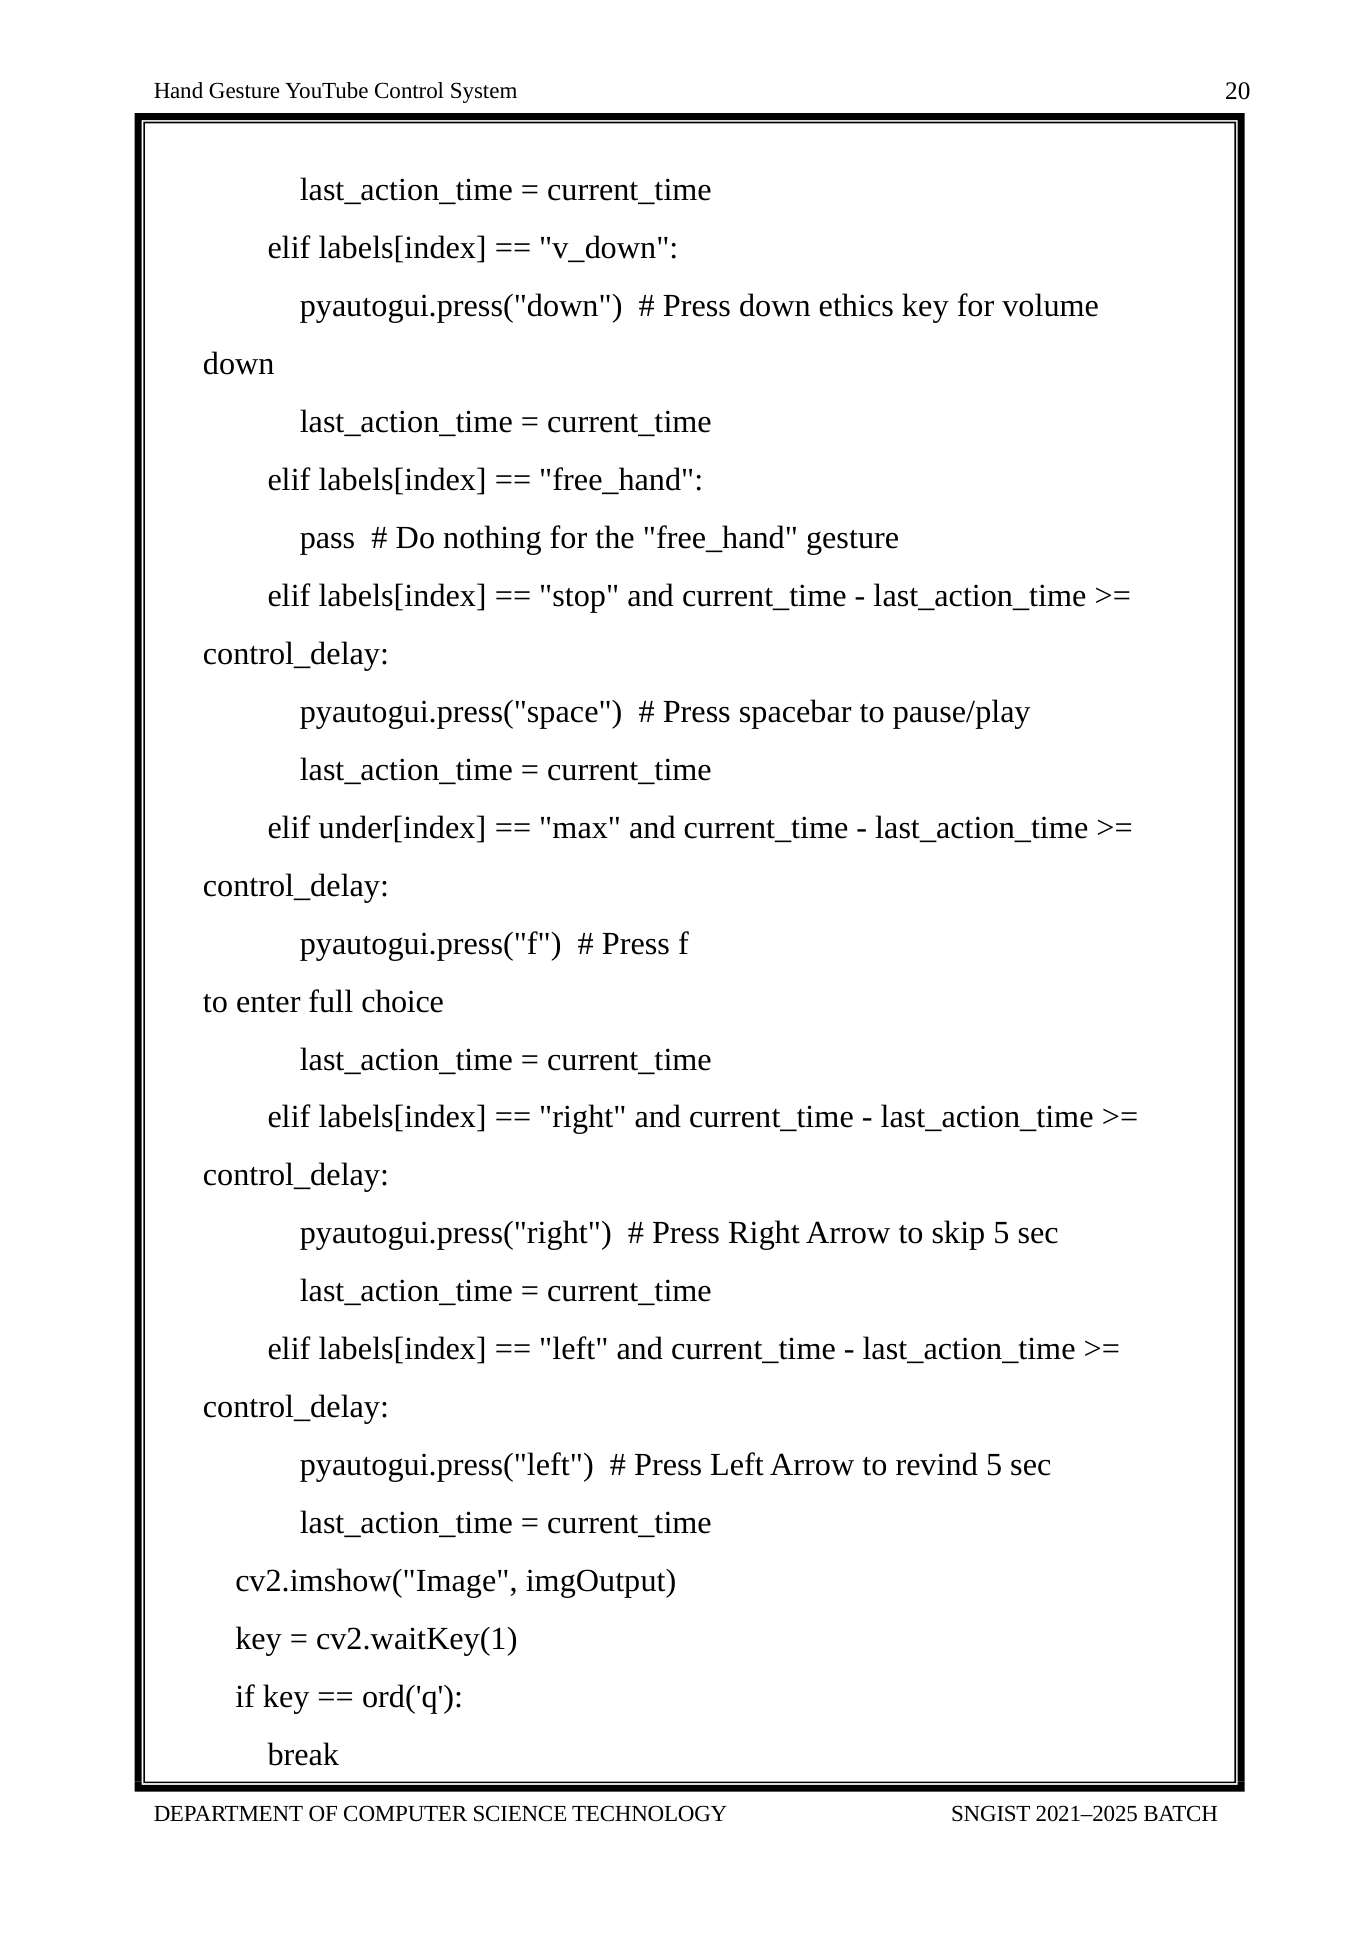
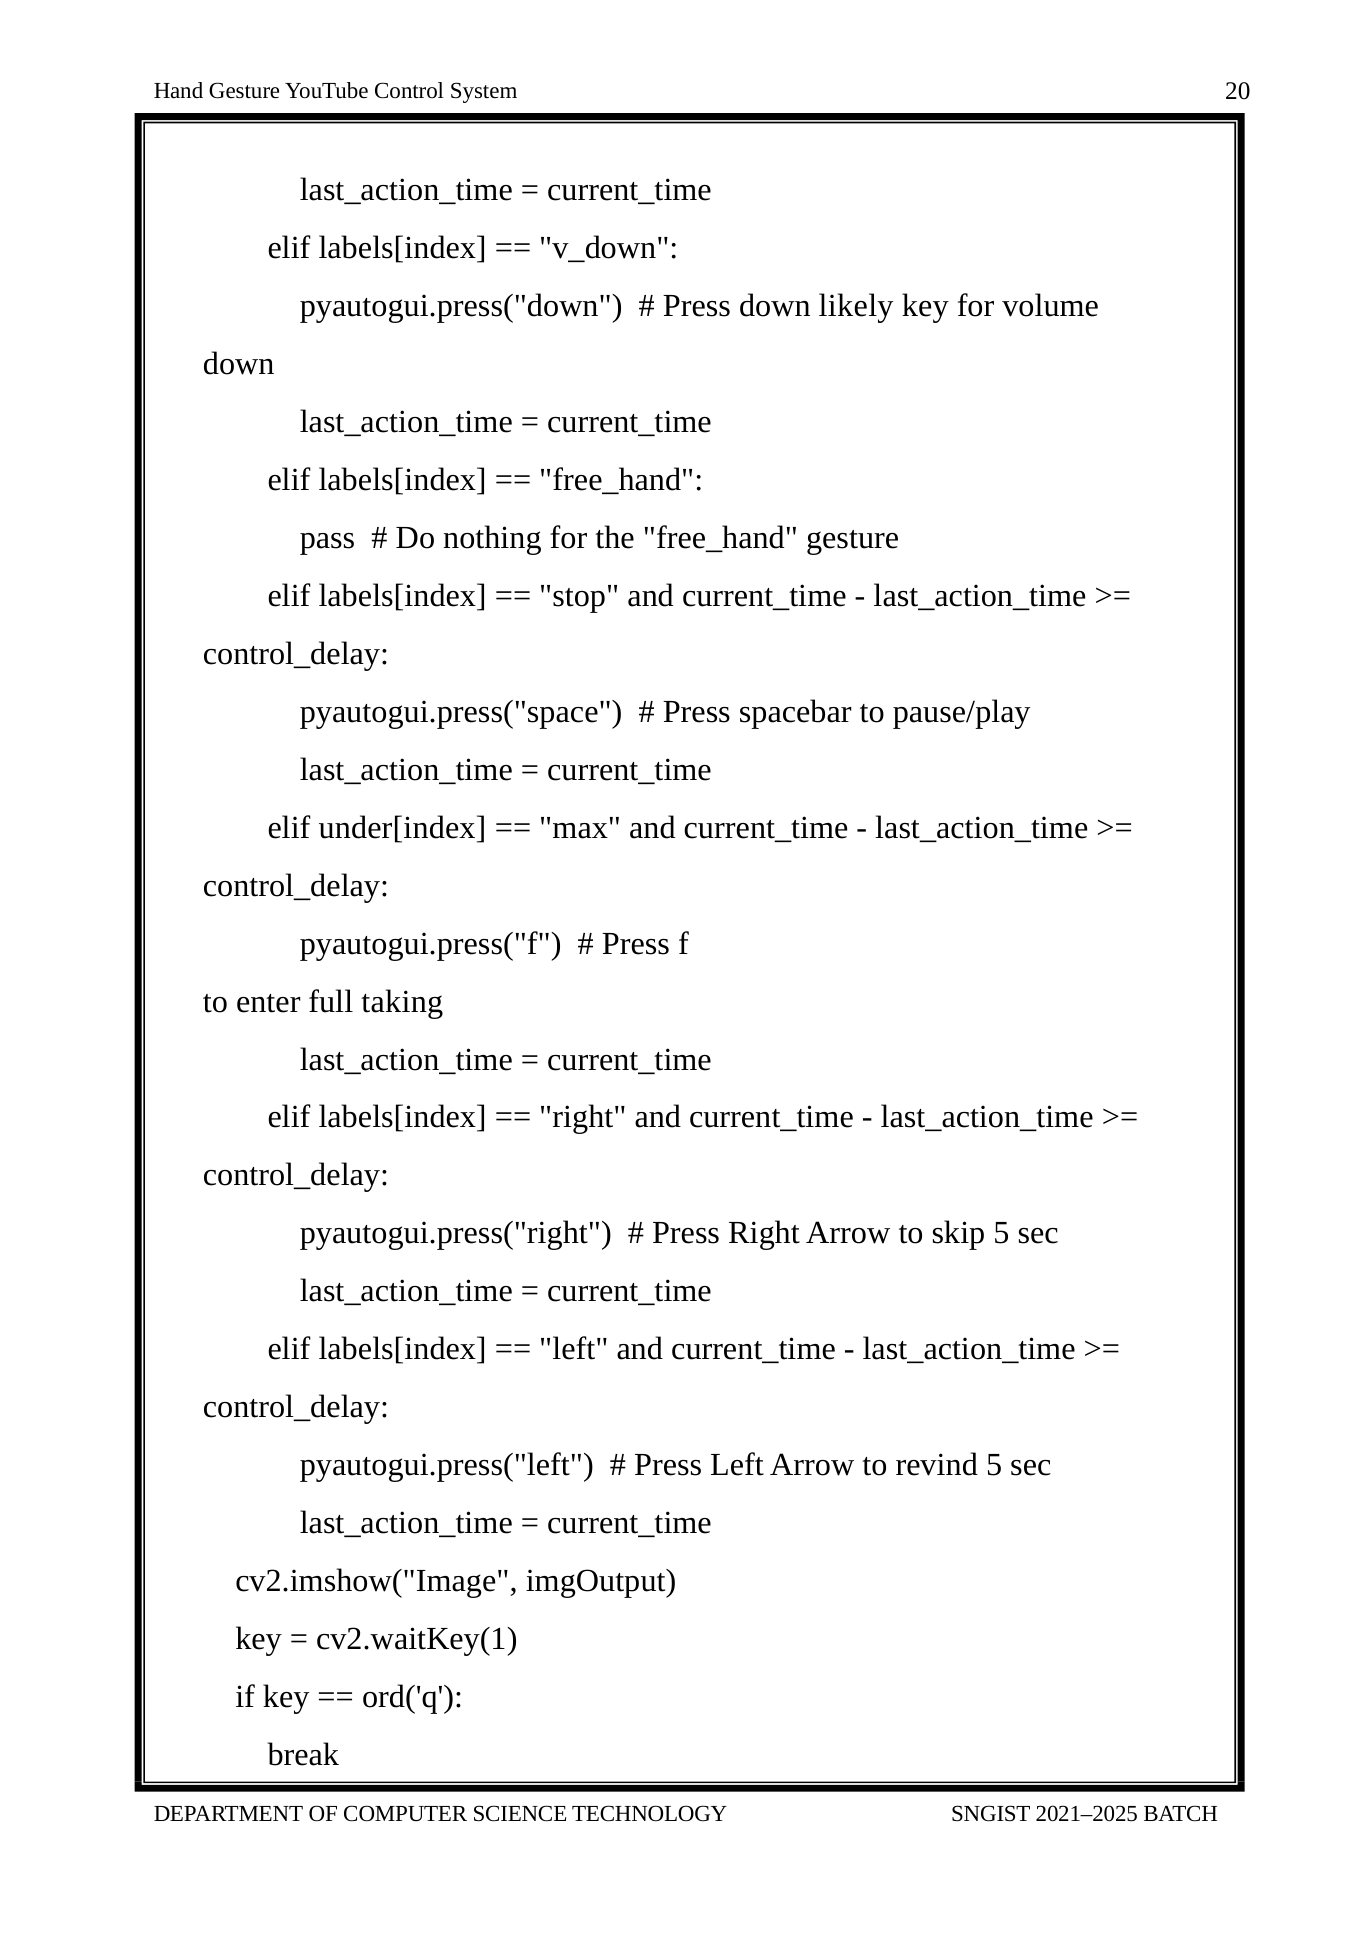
ethics: ethics -> likely
choice: choice -> taking
